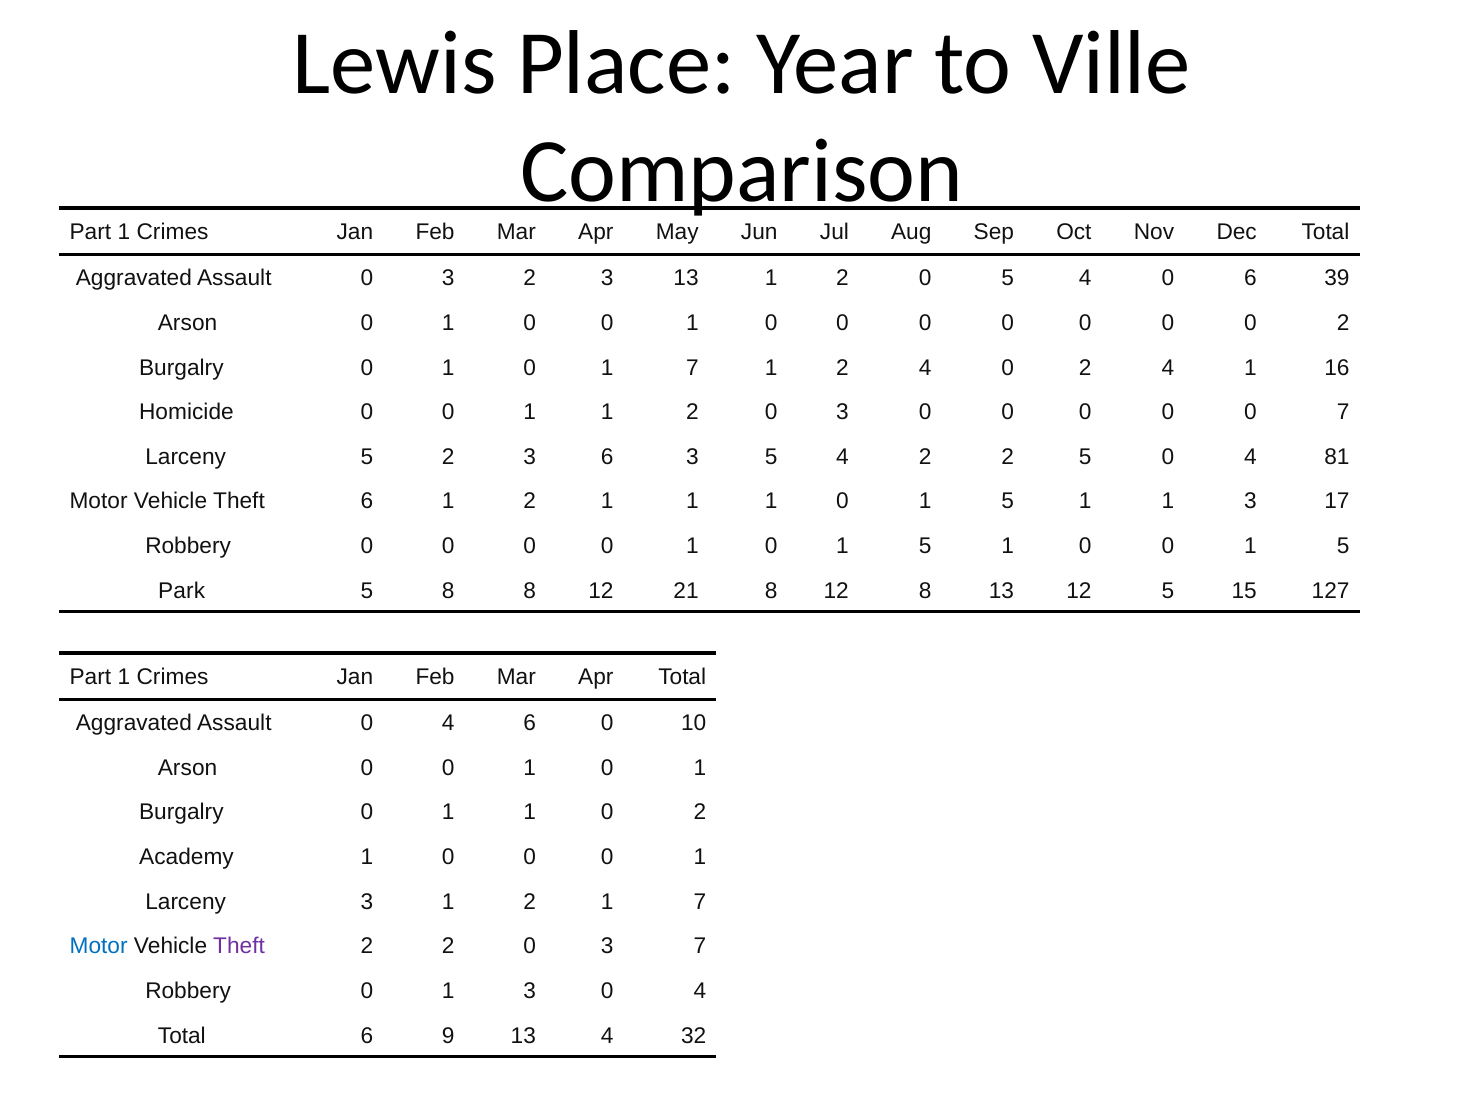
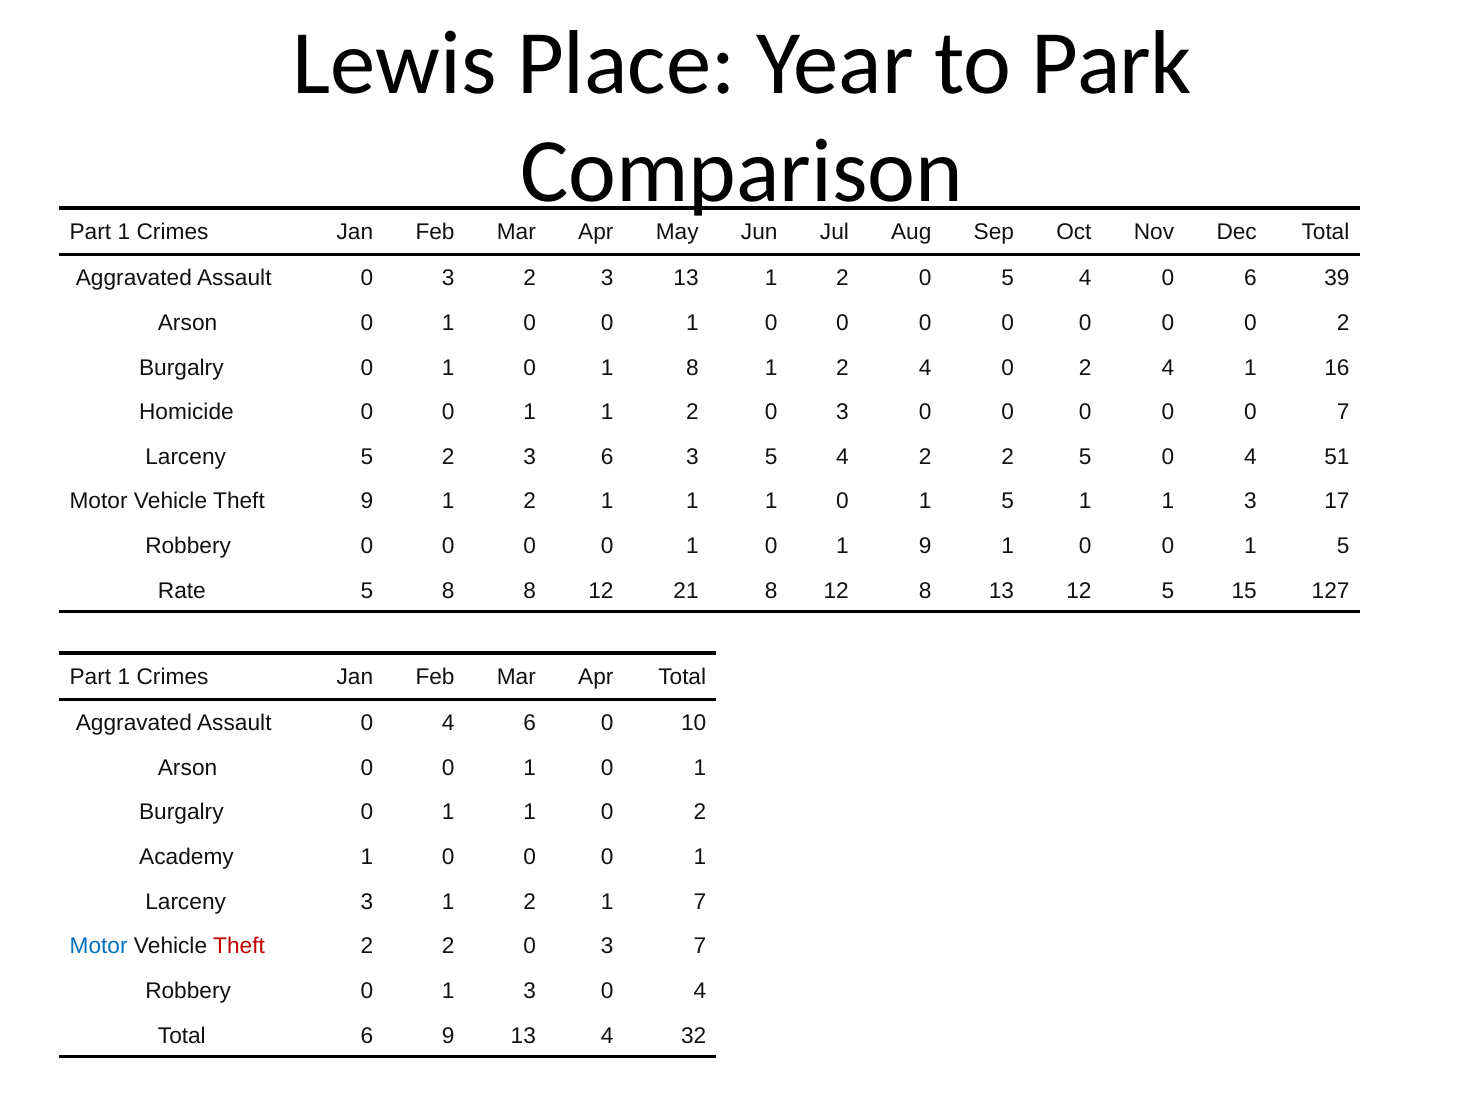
Ville: Ville -> Park
0 1 7: 7 -> 8
81: 81 -> 51
Theft 6: 6 -> 9
5 at (925, 546): 5 -> 9
Park: Park -> Rate
Theft at (239, 946) colour: purple -> red
